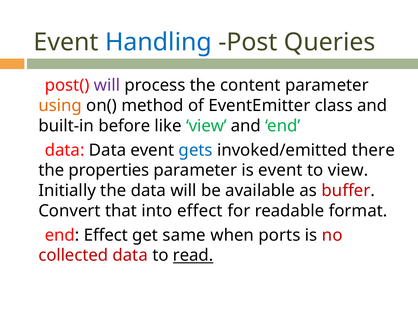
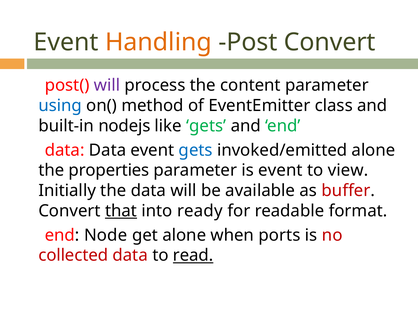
Handling colour: blue -> orange
Post Queries: Queries -> Convert
using colour: orange -> blue
before: before -> nodejs
like view: view -> gets
invoked/emitted there: there -> alone
that underline: none -> present
into effect: effect -> ready
end Effect: Effect -> Node
get same: same -> alone
